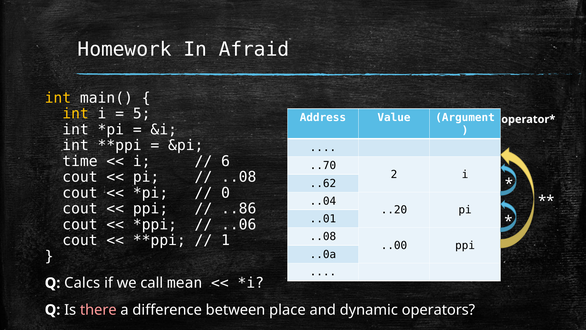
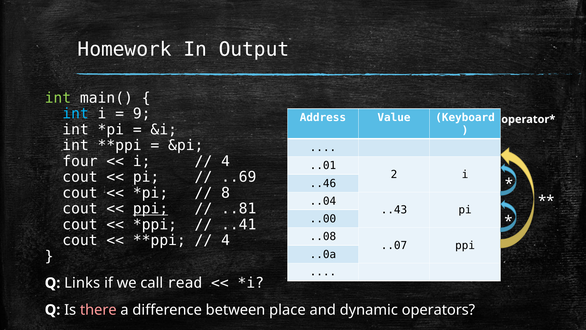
Afraid: Afraid -> Output
int at (58, 98) colour: yellow -> light green
int at (76, 114) colour: yellow -> light blue
5: 5 -> 9
Argument: Argument -> Keyboard
time: time -> four
6 at (226, 161): 6 -> 4
..70: ..70 -> ..01
..08 at (239, 177): ..08 -> ..69
..62: ..62 -> ..46
0: 0 -> 8
ppi at (151, 209) underline: none -> present
..86: ..86 -> ..81
..20: ..20 -> ..43
..01: ..01 -> ..00
..06: ..06 -> ..41
1 at (226, 240): 1 -> 4
..00: ..00 -> ..07
Calcs: Calcs -> Links
mean: mean -> read
